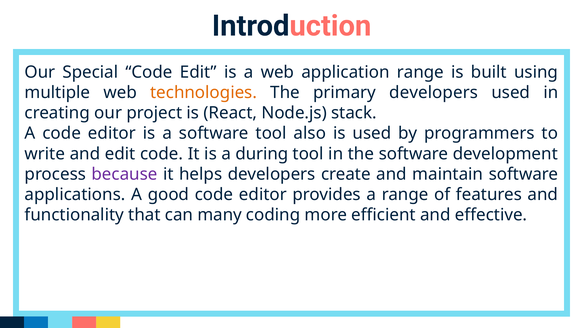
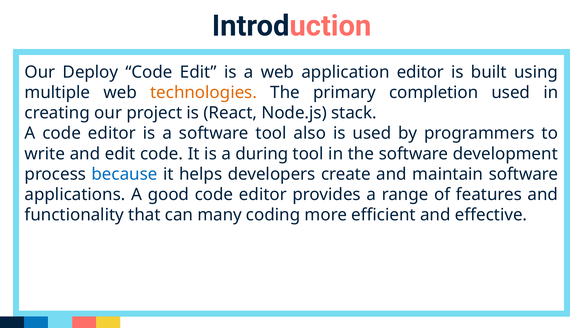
Special: Special -> Deploy
application range: range -> editor
primary developers: developers -> completion
because colour: purple -> blue
